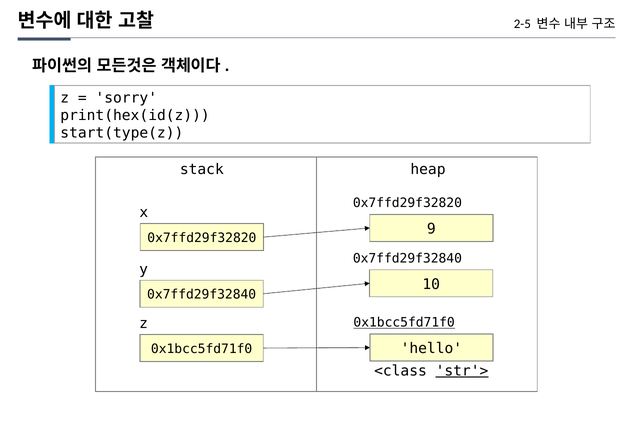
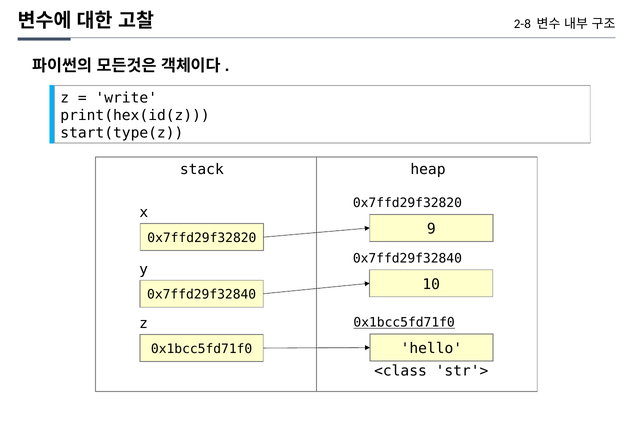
2-5: 2-5 -> 2-8
sorry: sorry -> write
str'> underline: present -> none
